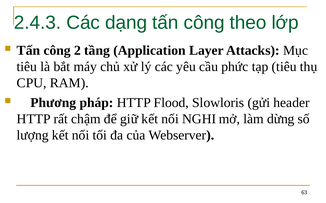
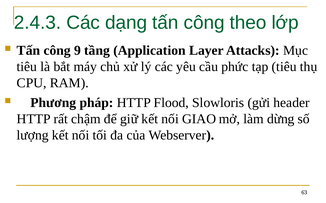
2: 2 -> 9
NGHI: NGHI -> GIAO
